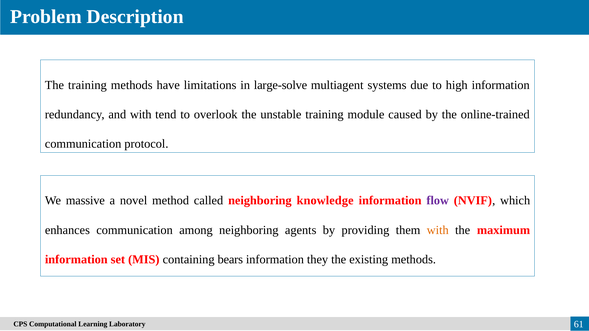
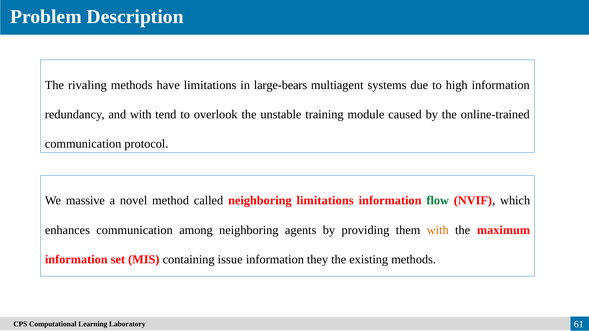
The training: training -> rivaling
large-solve: large-solve -> large-bears
neighboring knowledge: knowledge -> limitations
flow colour: purple -> green
bears: bears -> issue
